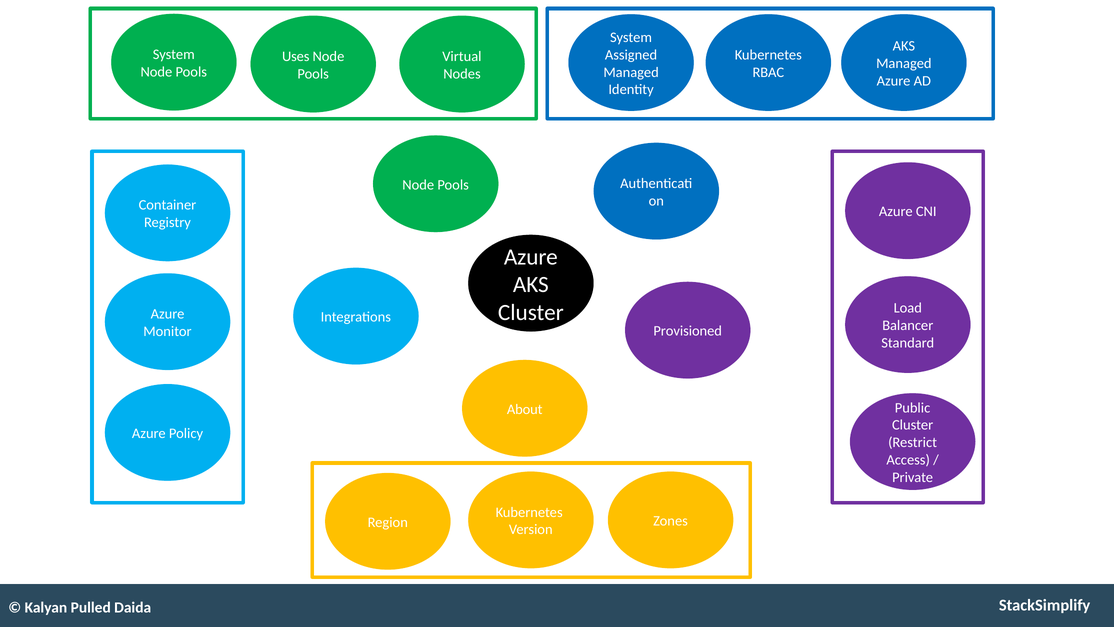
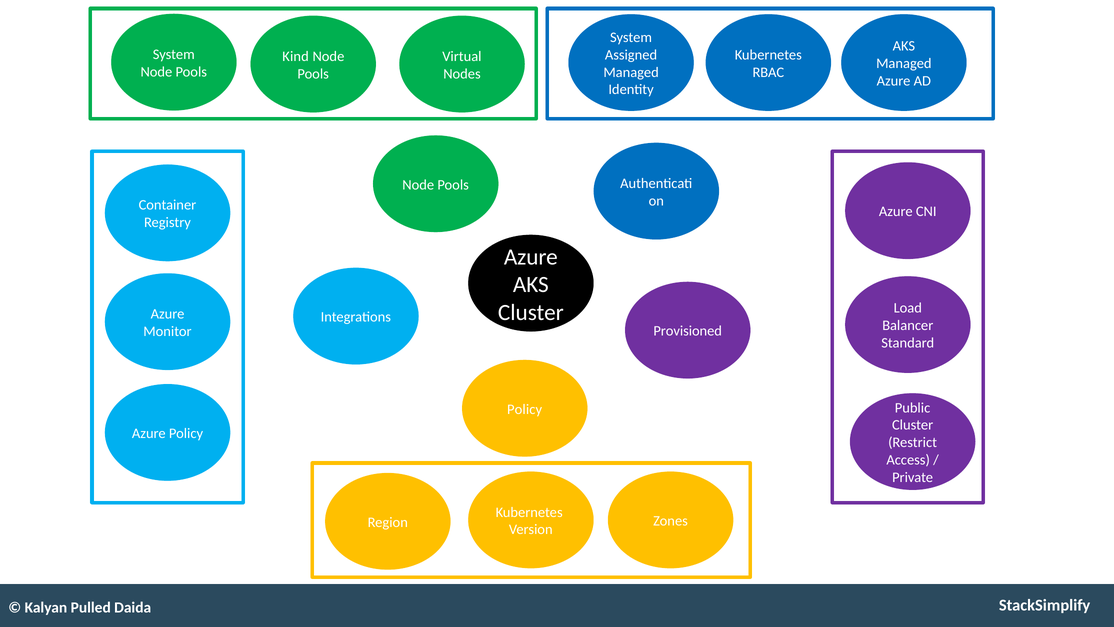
Uses: Uses -> Kind
About at (525, 409): About -> Policy
